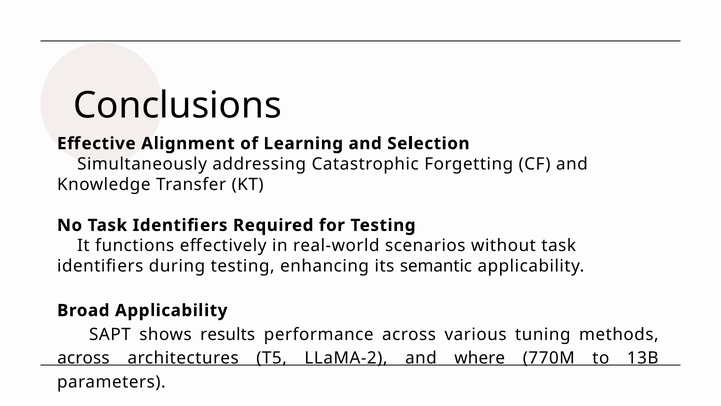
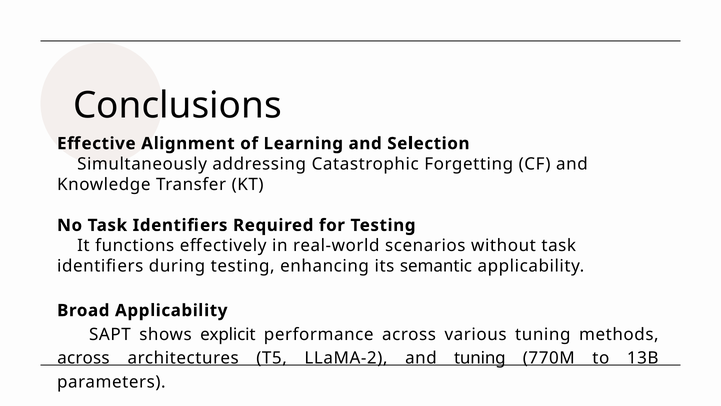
results: results -> explicit
and where: where -> tuning
